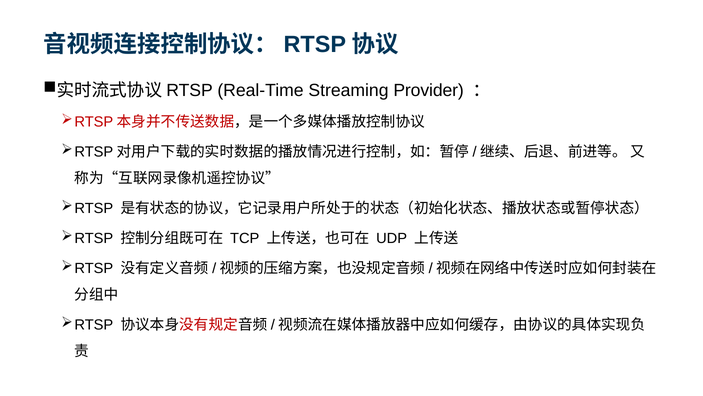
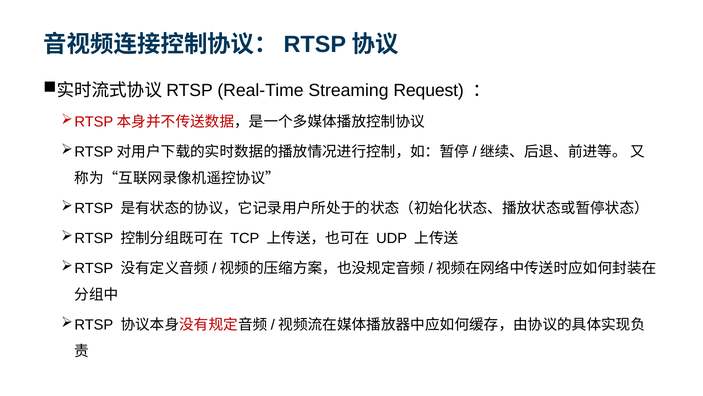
Provider: Provider -> Request
